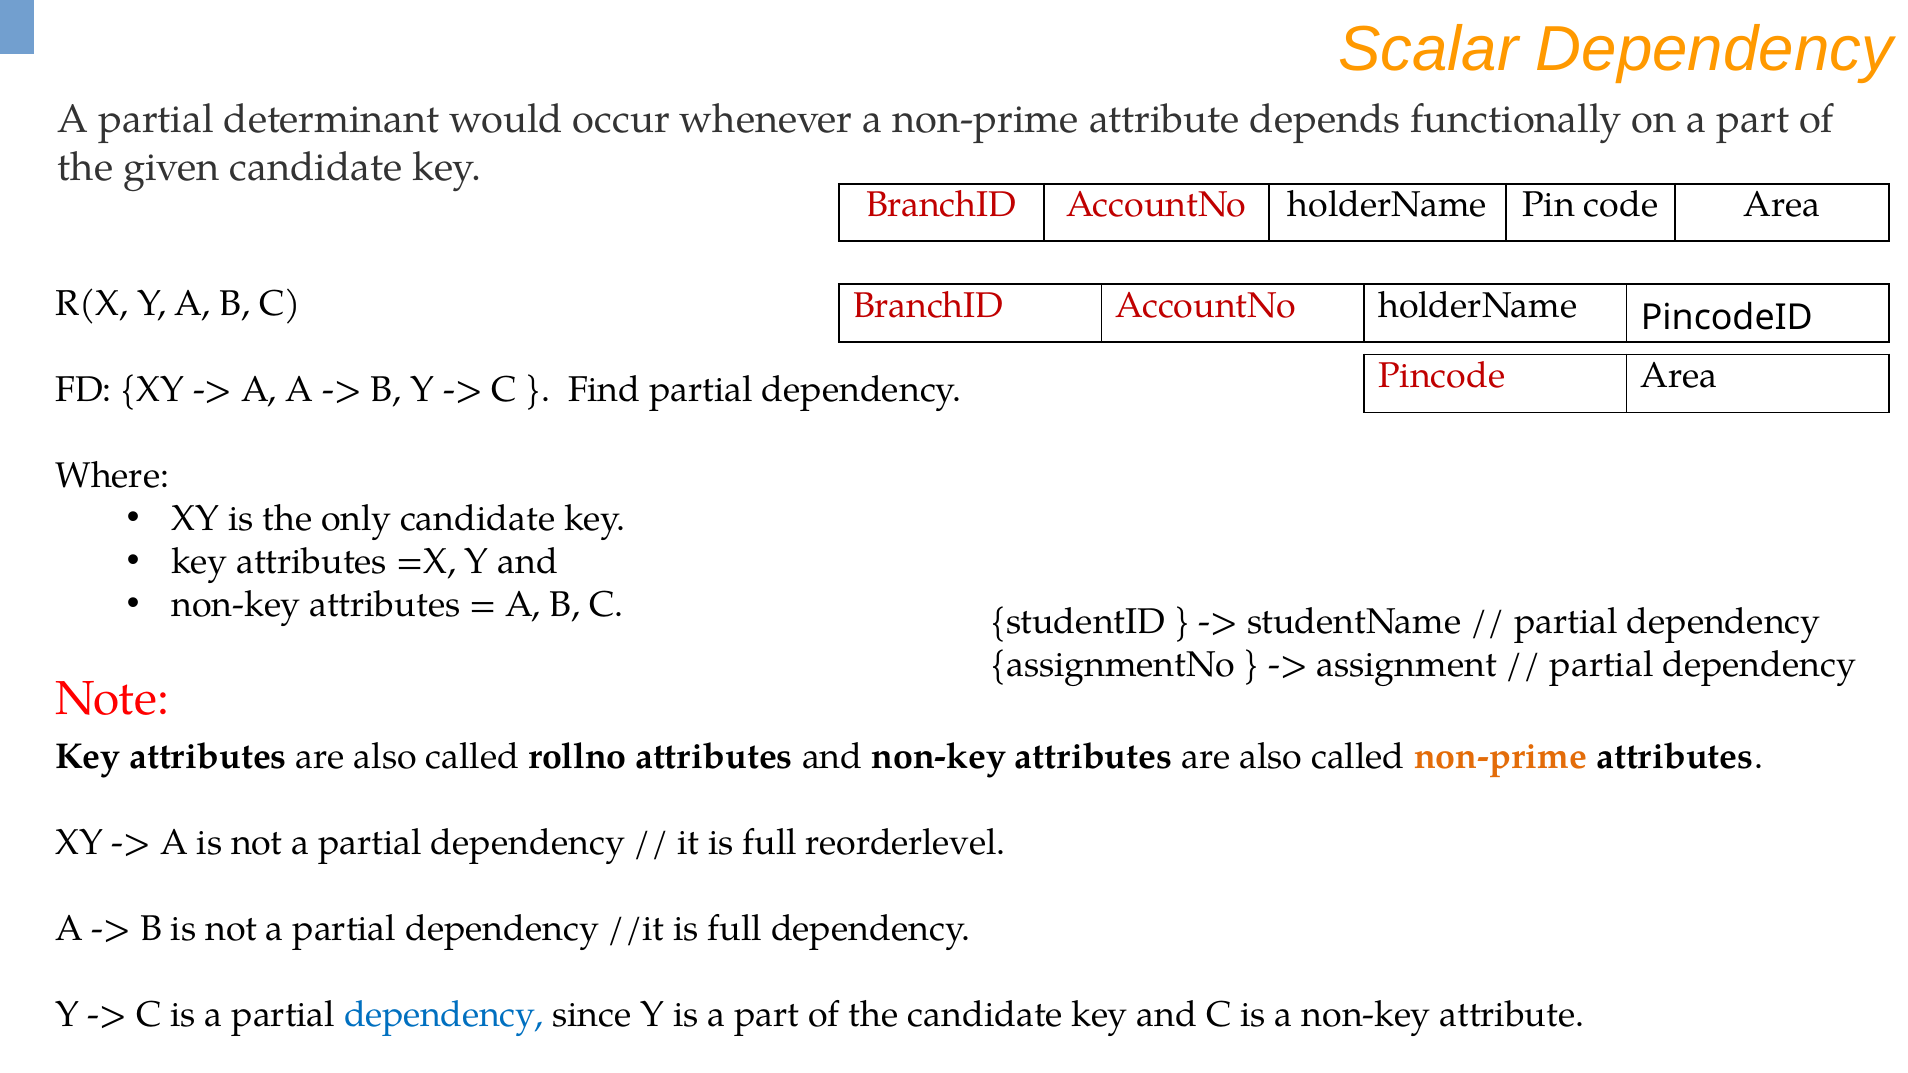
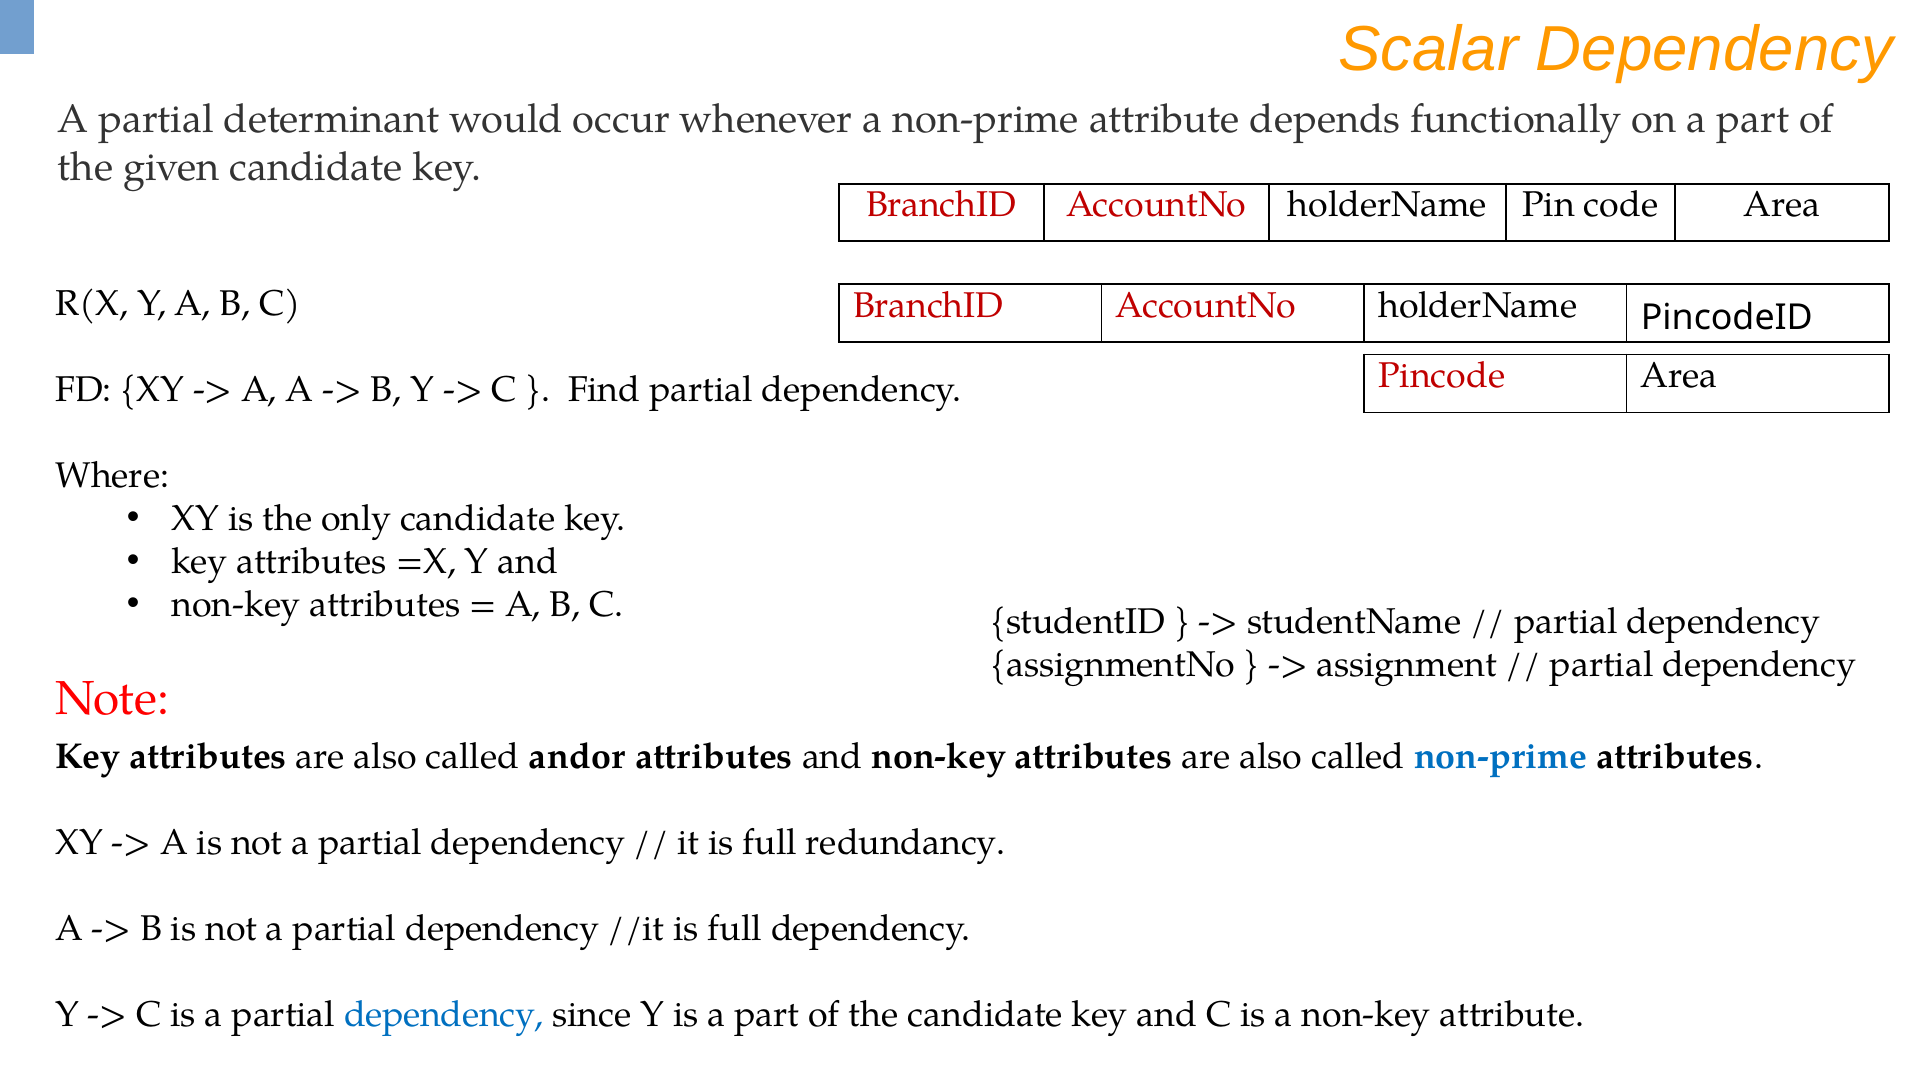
rollno: rollno -> andor
non-prime at (1501, 757) colour: orange -> blue
reorderlevel: reorderlevel -> redundancy
